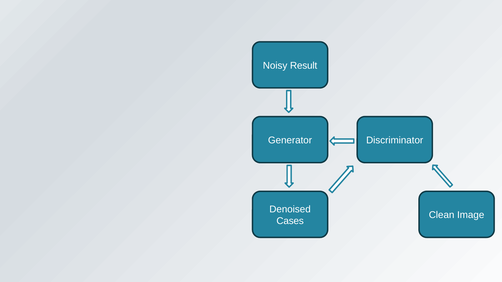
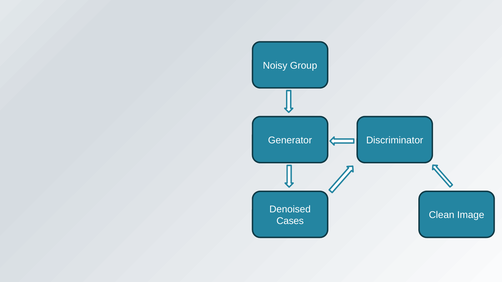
Result: Result -> Group
